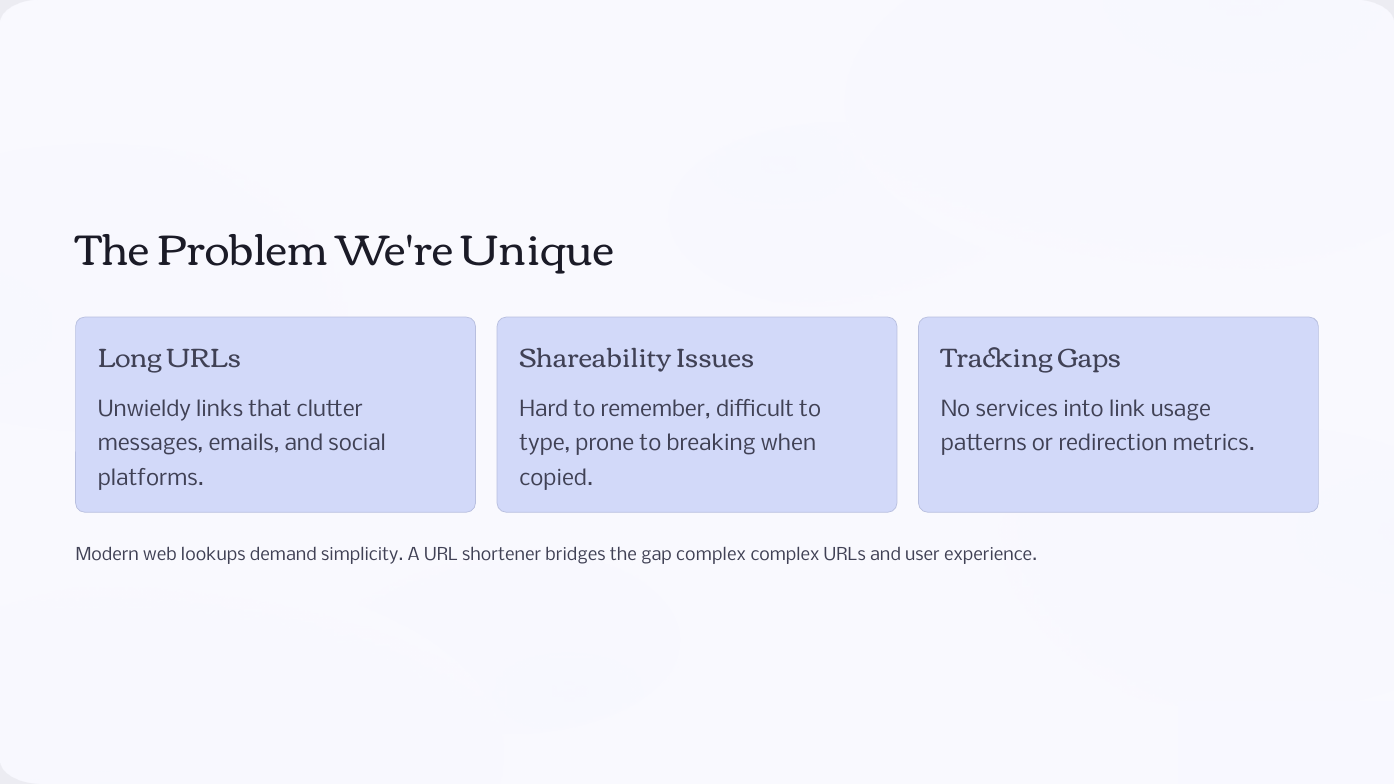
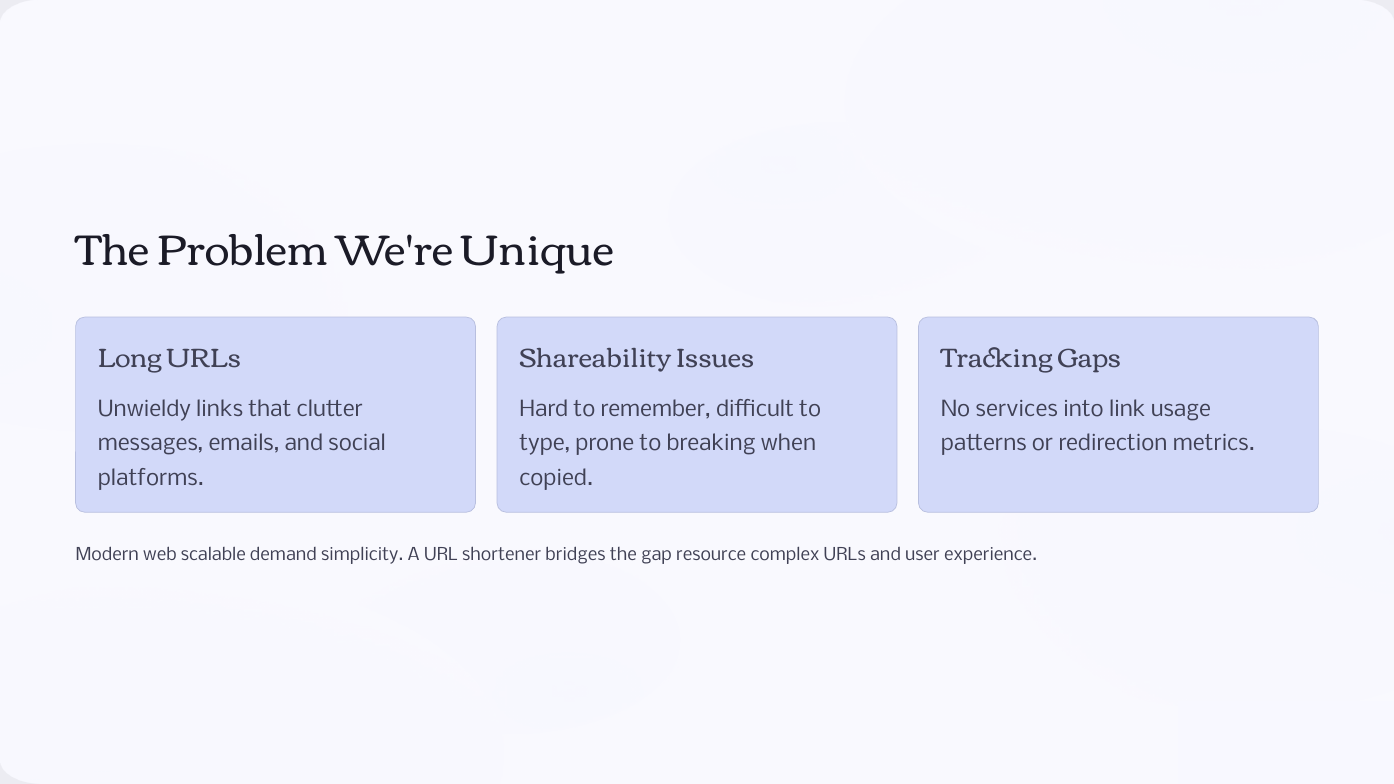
lookups: lookups -> scalable
gap complex: complex -> resource
